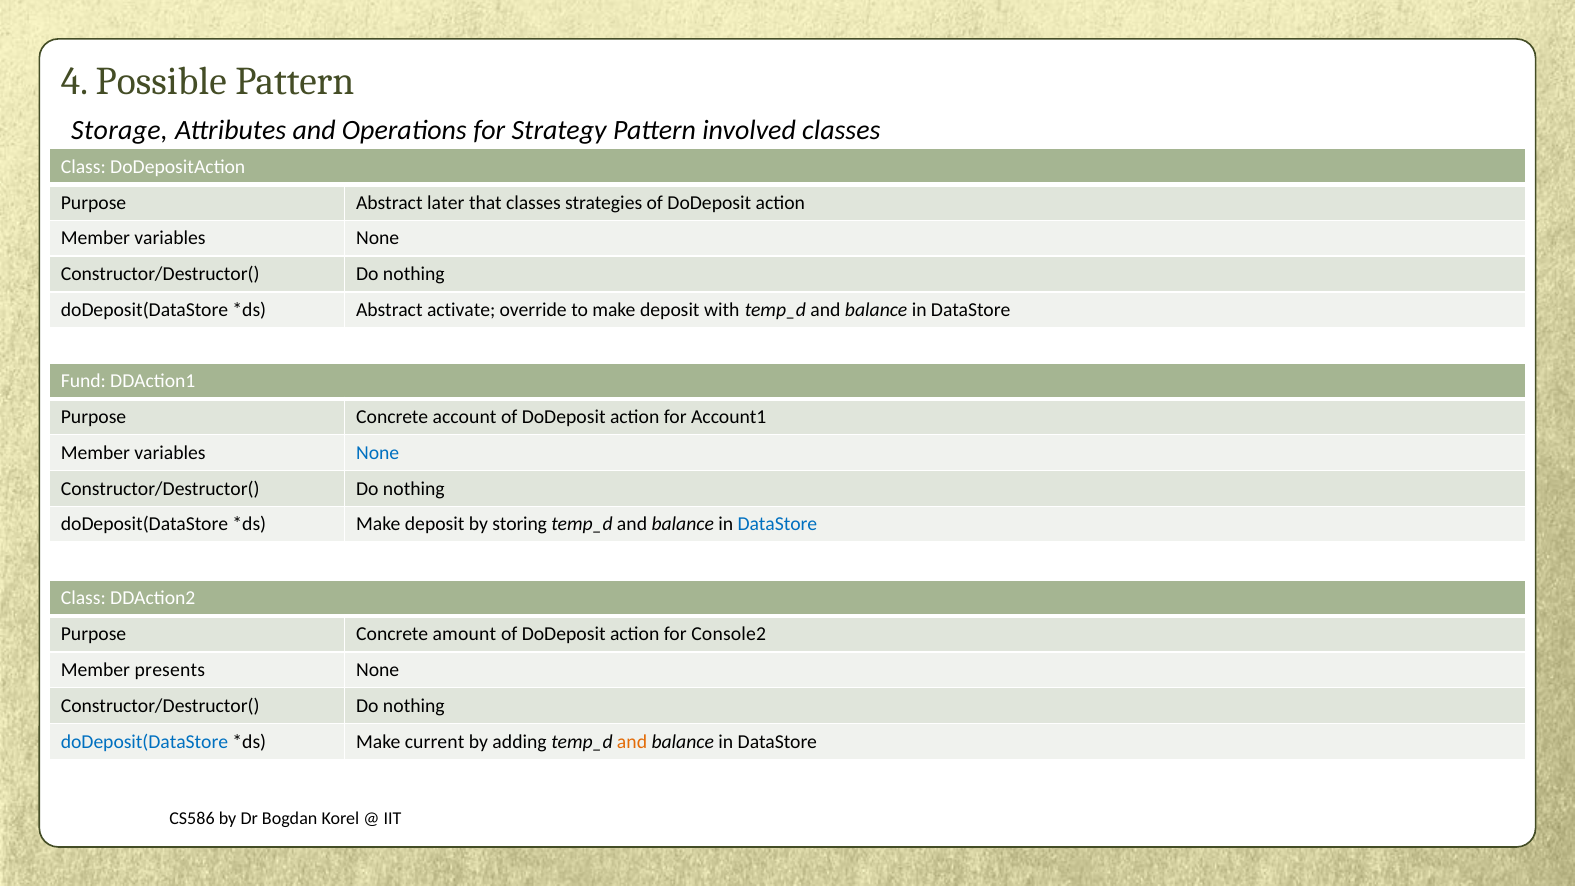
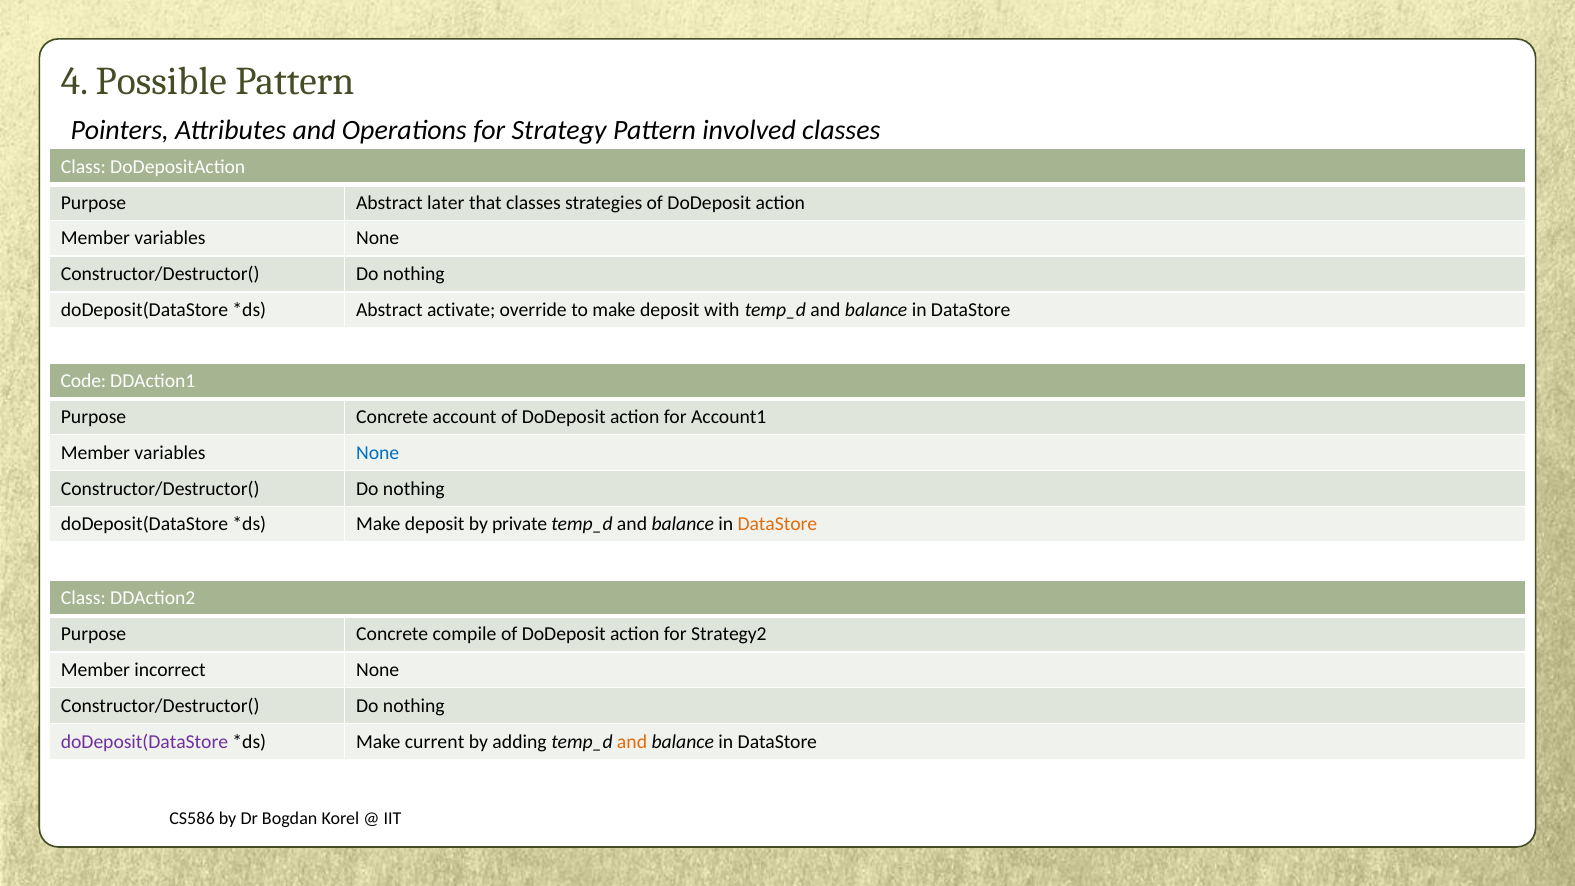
Storage: Storage -> Pointers
Fund: Fund -> Code
storing: storing -> private
DataStore at (777, 525) colour: blue -> orange
amount: amount -> compile
Console2: Console2 -> Strategy2
presents: presents -> incorrect
doDeposit(DataStore at (144, 742) colour: blue -> purple
